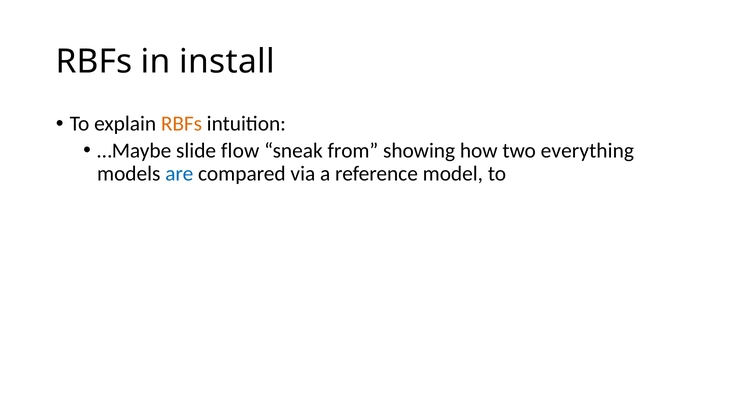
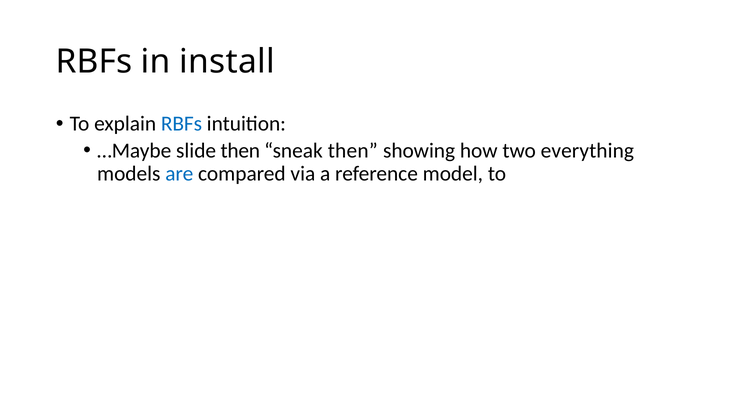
RBFs at (181, 124) colour: orange -> blue
slide flow: flow -> then
sneak from: from -> then
